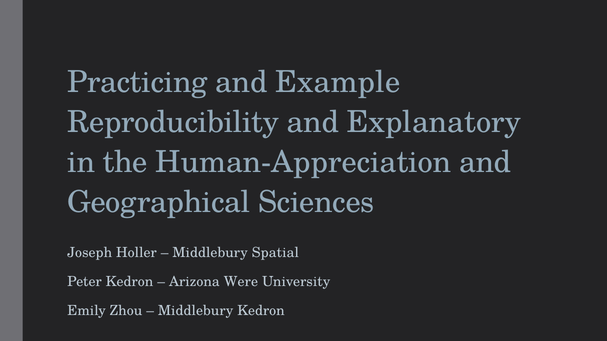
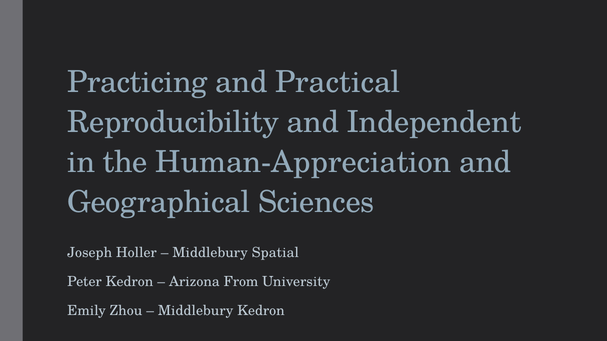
Example: Example -> Practical
Explanatory: Explanatory -> Independent
Were: Were -> From
